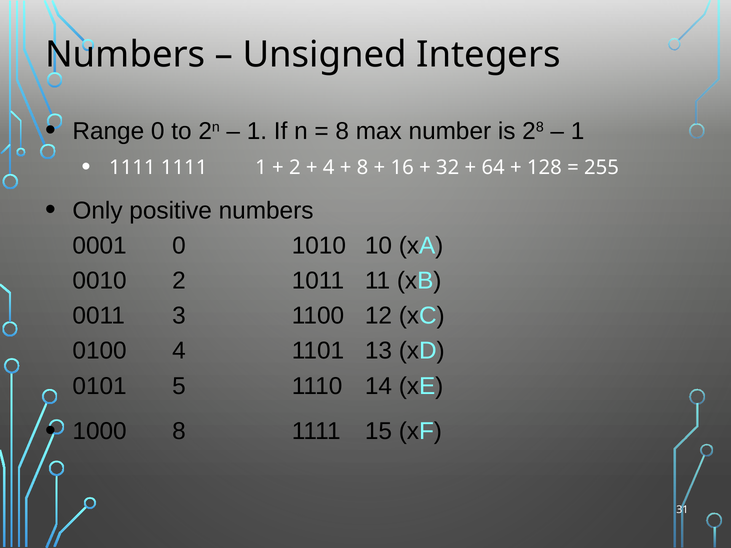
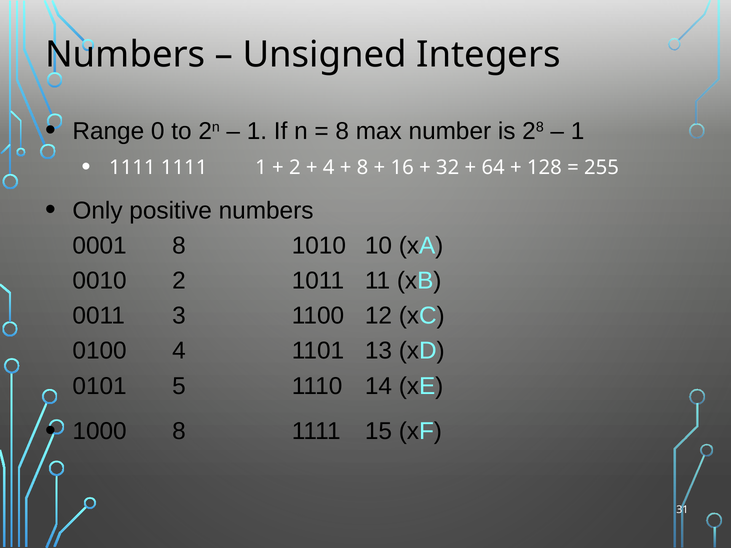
0001 0: 0 -> 8
